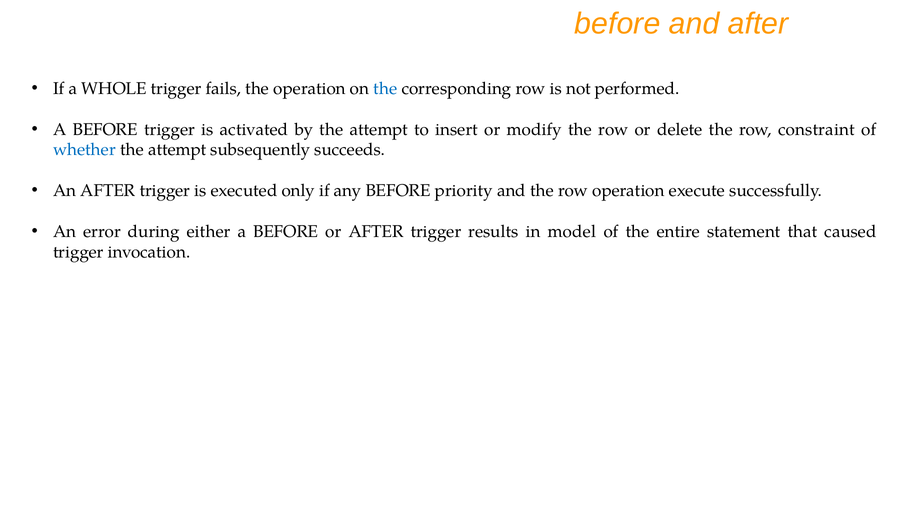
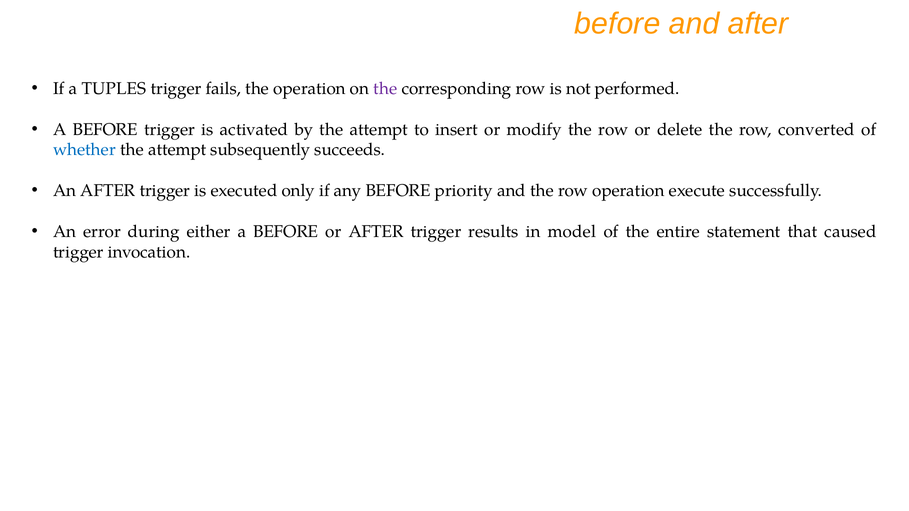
WHOLE: WHOLE -> TUPLES
the at (385, 89) colour: blue -> purple
constraint: constraint -> converted
